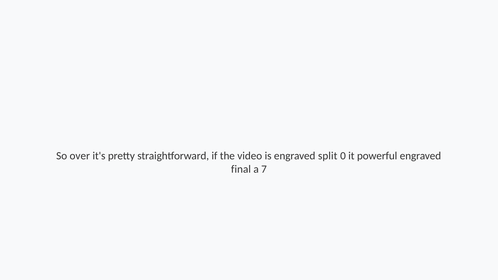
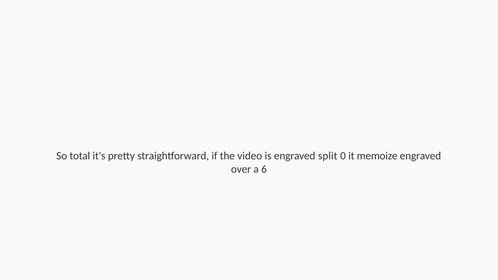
over: over -> total
powerful: powerful -> memoize
final: final -> over
7: 7 -> 6
